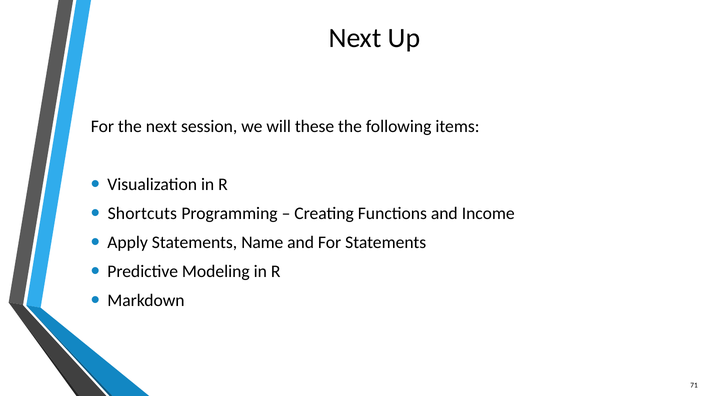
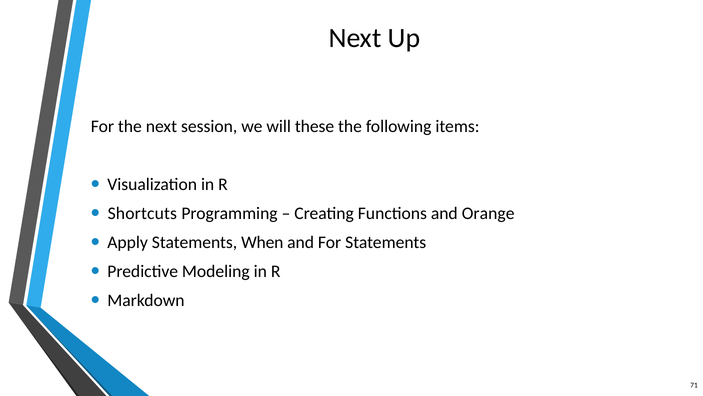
Income: Income -> Orange
Name: Name -> When
